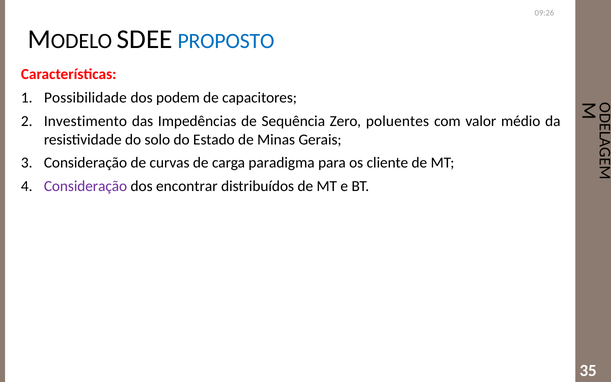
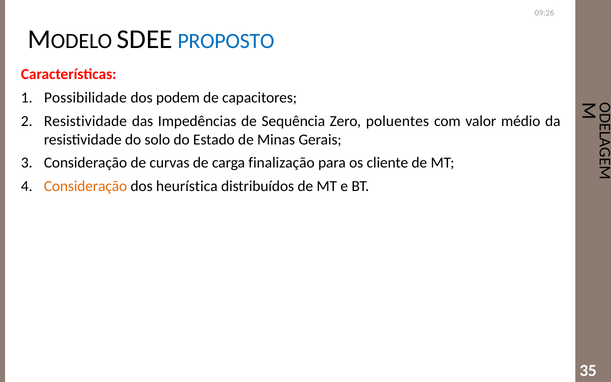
Investimento at (85, 121): Investimento -> Resistividade
paradigma: paradigma -> finalização
Consideração at (86, 186) colour: purple -> orange
encontrar: encontrar -> heurística
